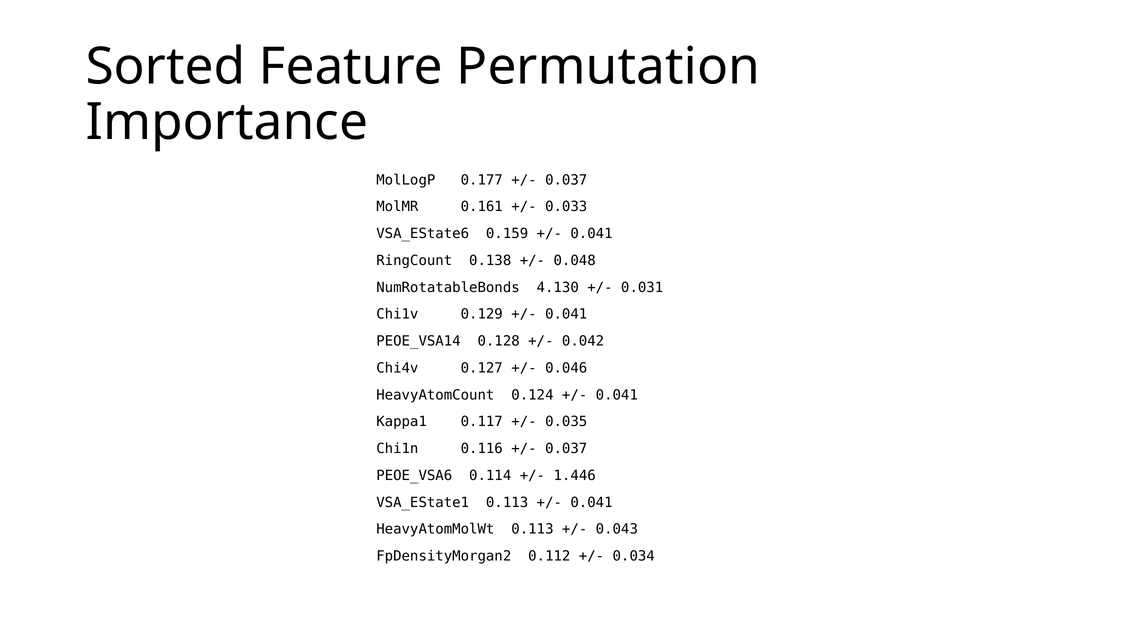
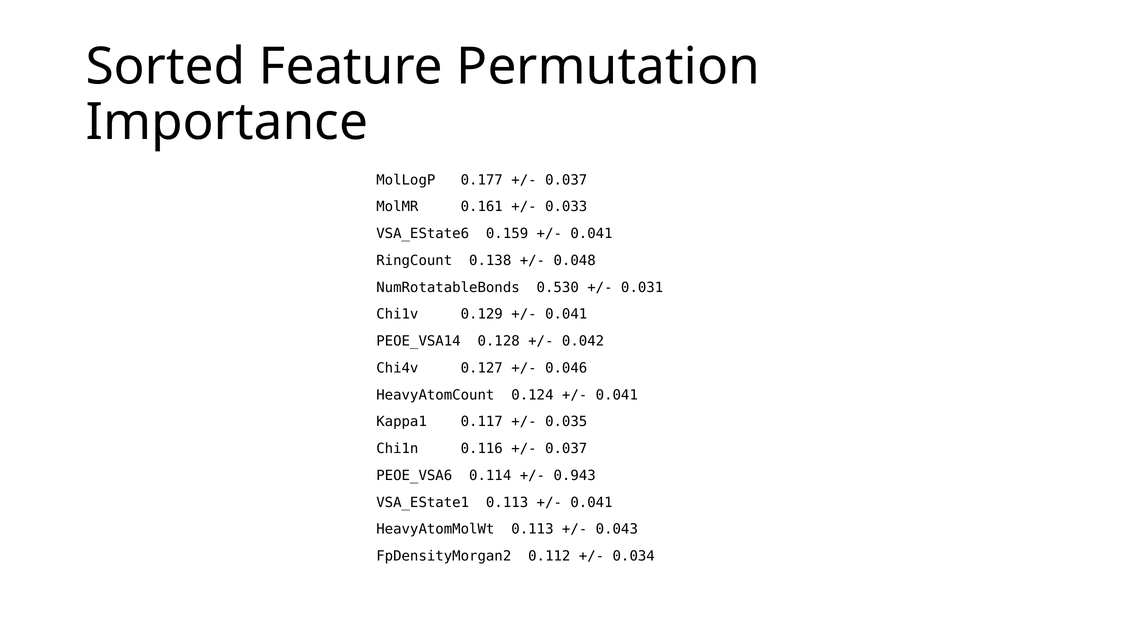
4.130: 4.130 -> 0.530
1.446: 1.446 -> 0.943
